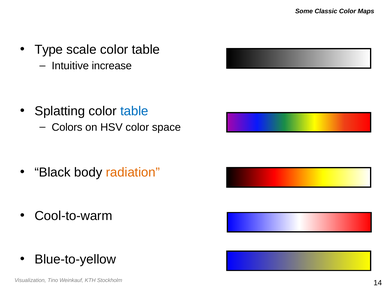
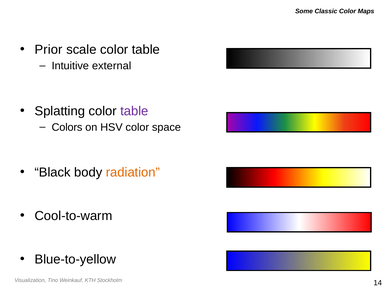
Type: Type -> Prior
increase: increase -> external
table at (134, 111) colour: blue -> purple
